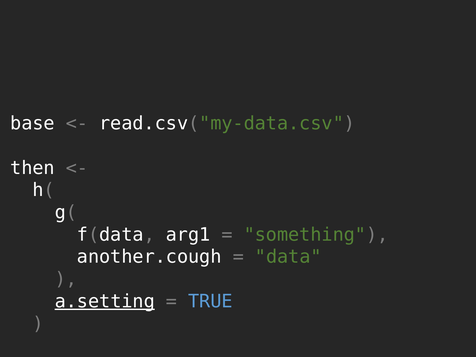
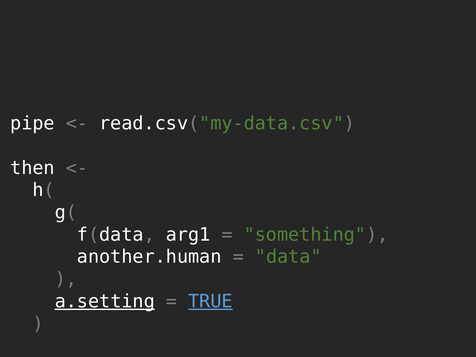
base: base -> pipe
another.cough: another.cough -> another.human
TRUE underline: none -> present
